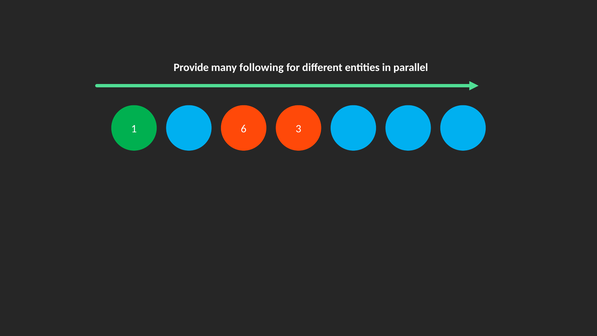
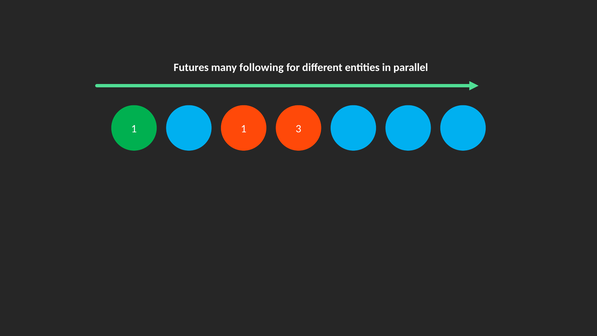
Provide: Provide -> Futures
1 6: 6 -> 1
